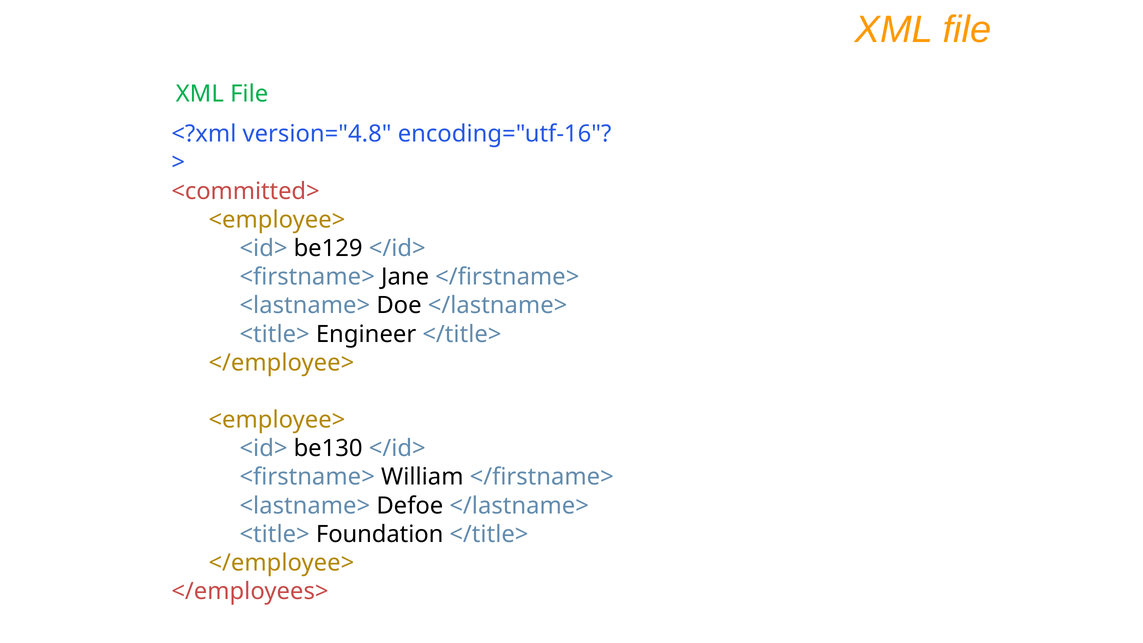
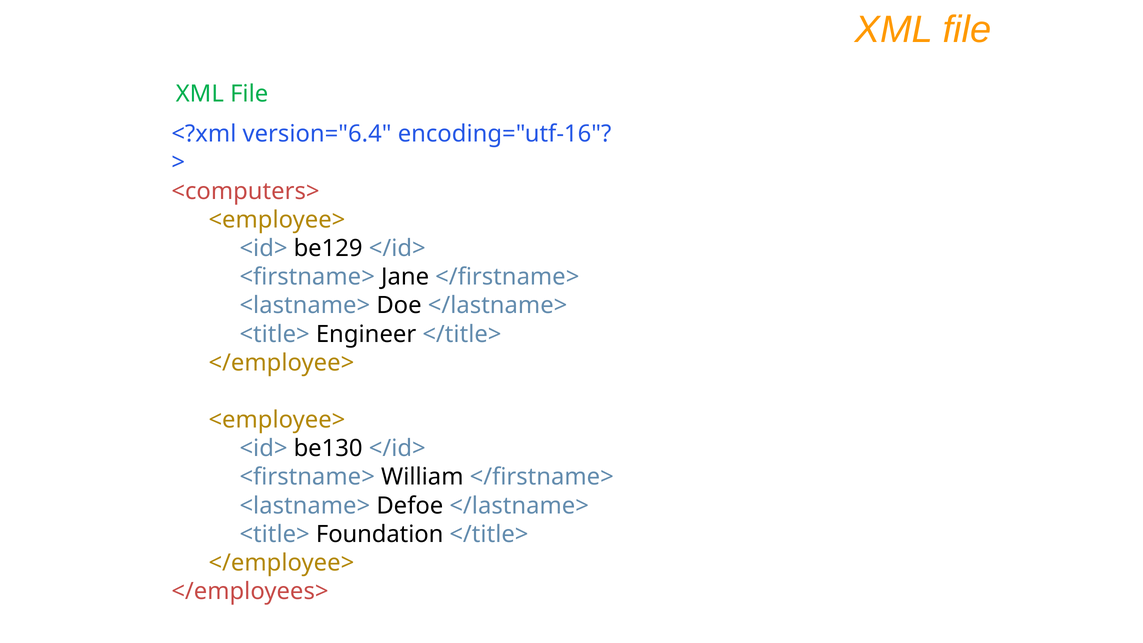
version="4.8: version="4.8 -> version="6.4
<committed>: <committed> -> <computers>
